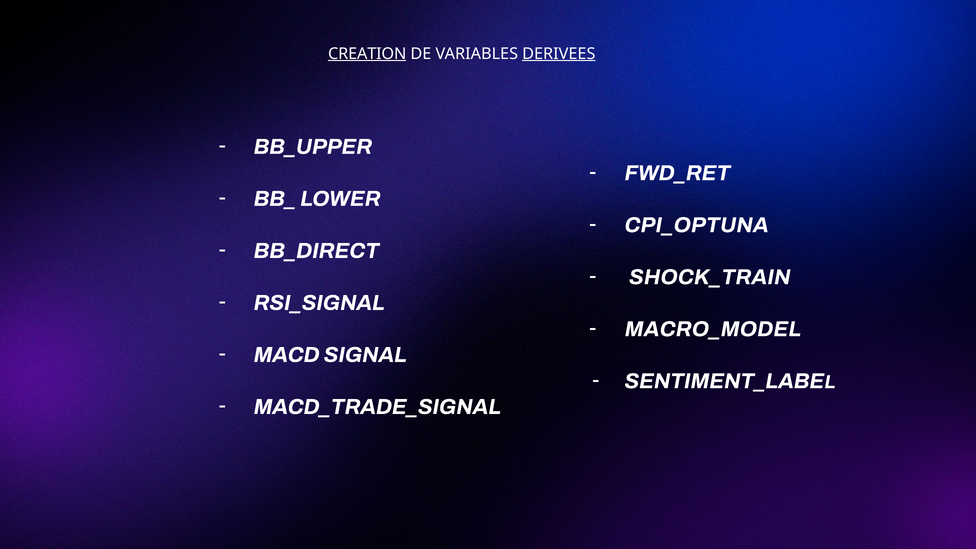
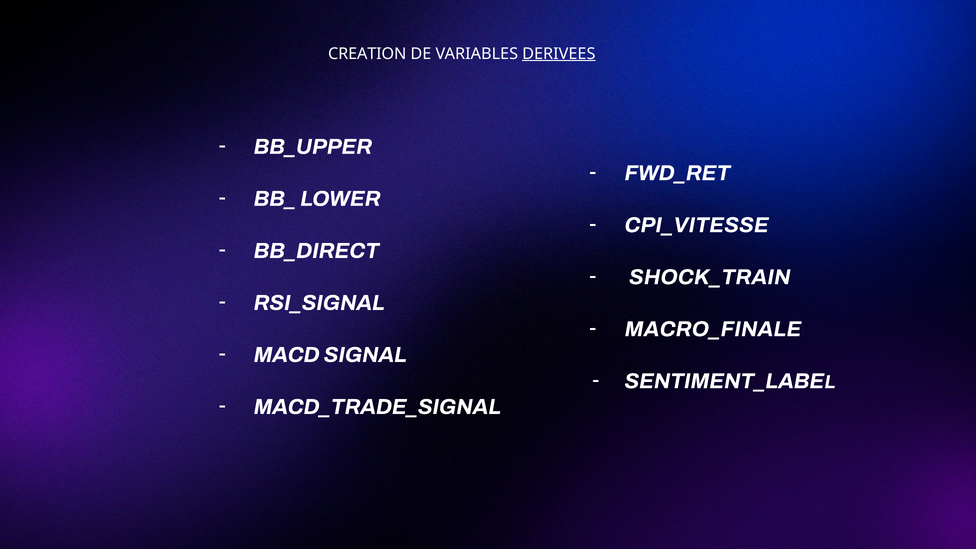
CREATION underline: present -> none
CPI_OPTUNA: CPI_OPTUNA -> CPI_VITESSE
MACRO_MODEL: MACRO_MODEL -> MACRO_FINALE
